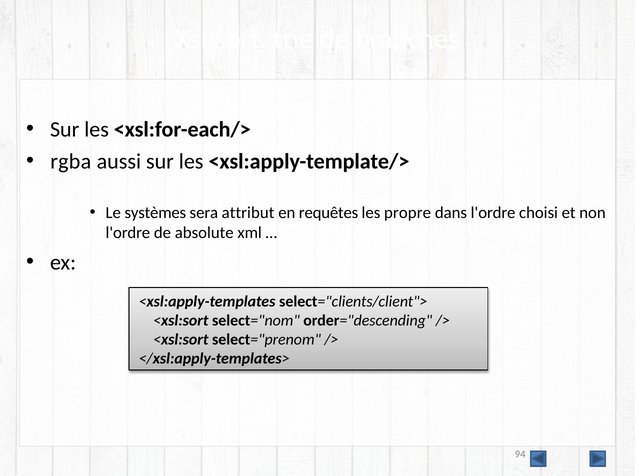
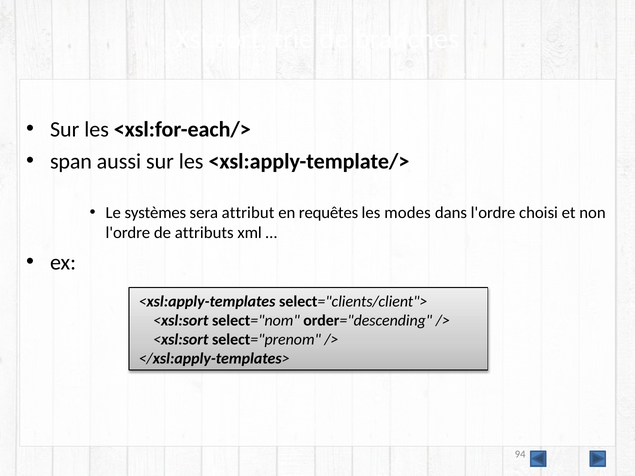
rgba: rgba -> span
propre: propre -> modes
absolute: absolute -> attributs
